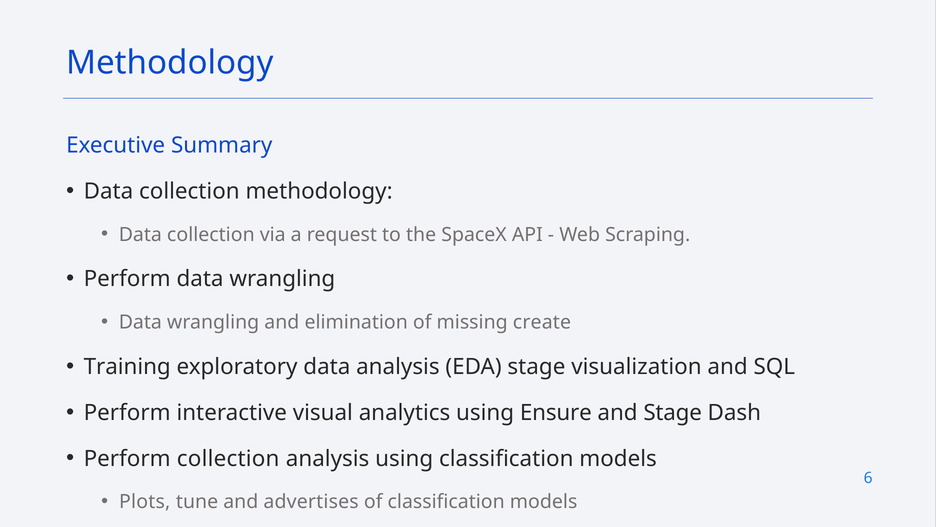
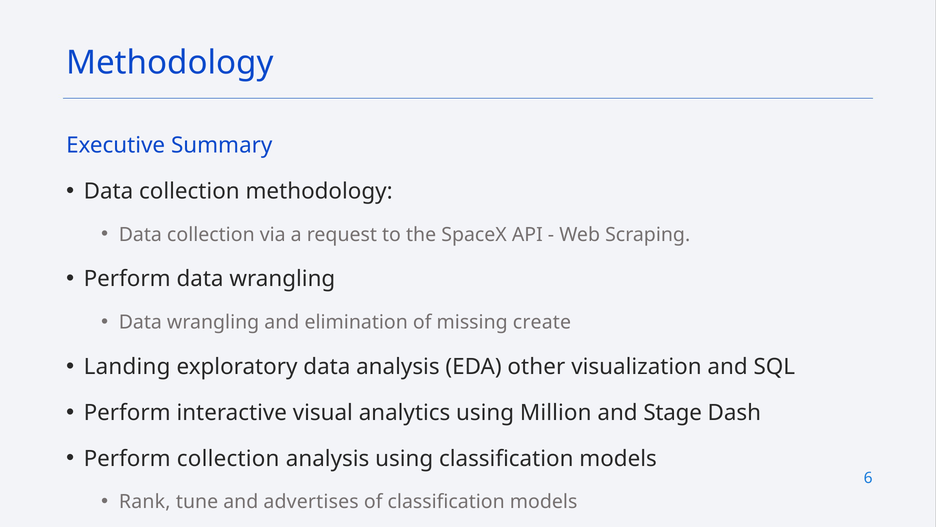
Training: Training -> Landing
EDA stage: stage -> other
Ensure: Ensure -> Million
Plots: Plots -> Rank
